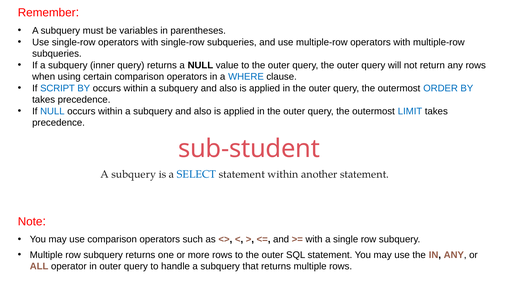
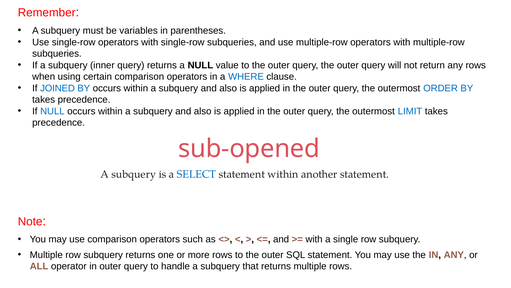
SCRIPT: SCRIPT -> JOINED
sub-student: sub-student -> sub-opened
